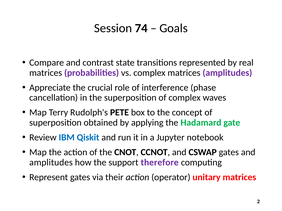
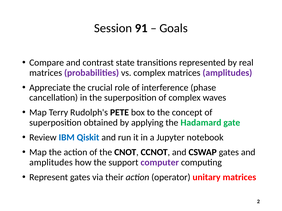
74: 74 -> 91
therefore: therefore -> computer
